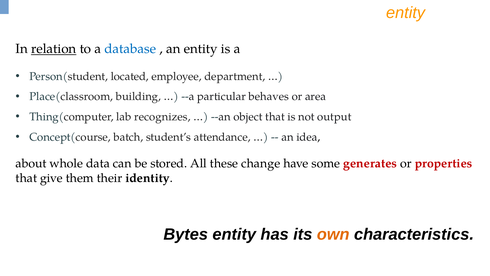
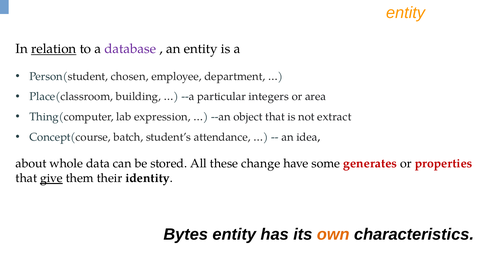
database colour: blue -> purple
located: located -> chosen
behaves: behaves -> integers
recognizes: recognizes -> expression
output: output -> extract
give underline: none -> present
